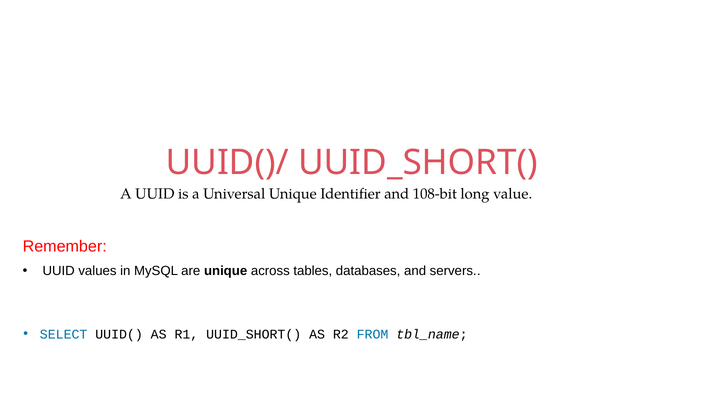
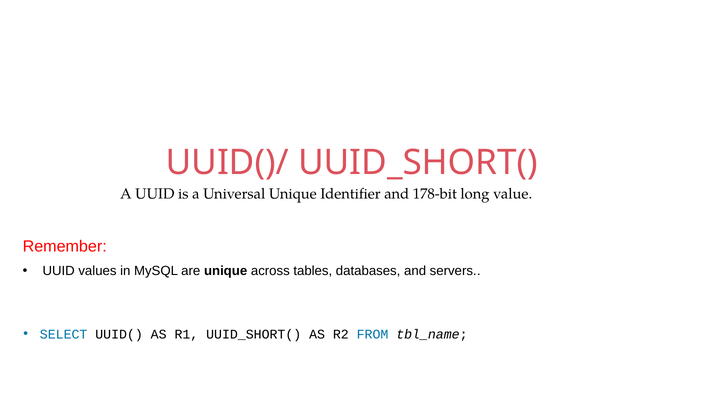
108-bit: 108-bit -> 178-bit
